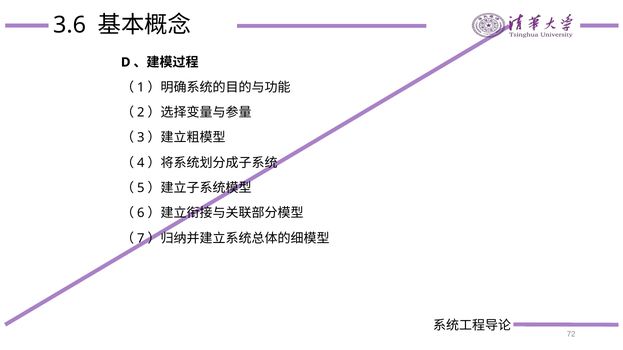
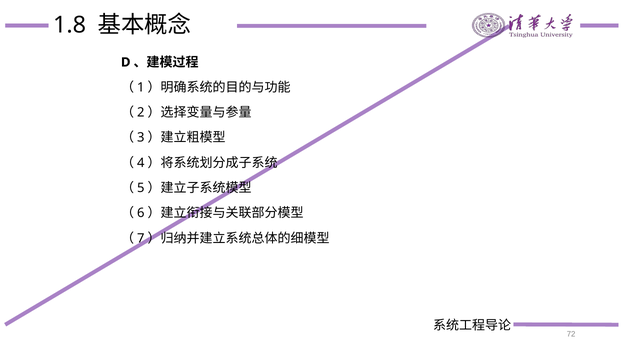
3.6: 3.6 -> 1.8
